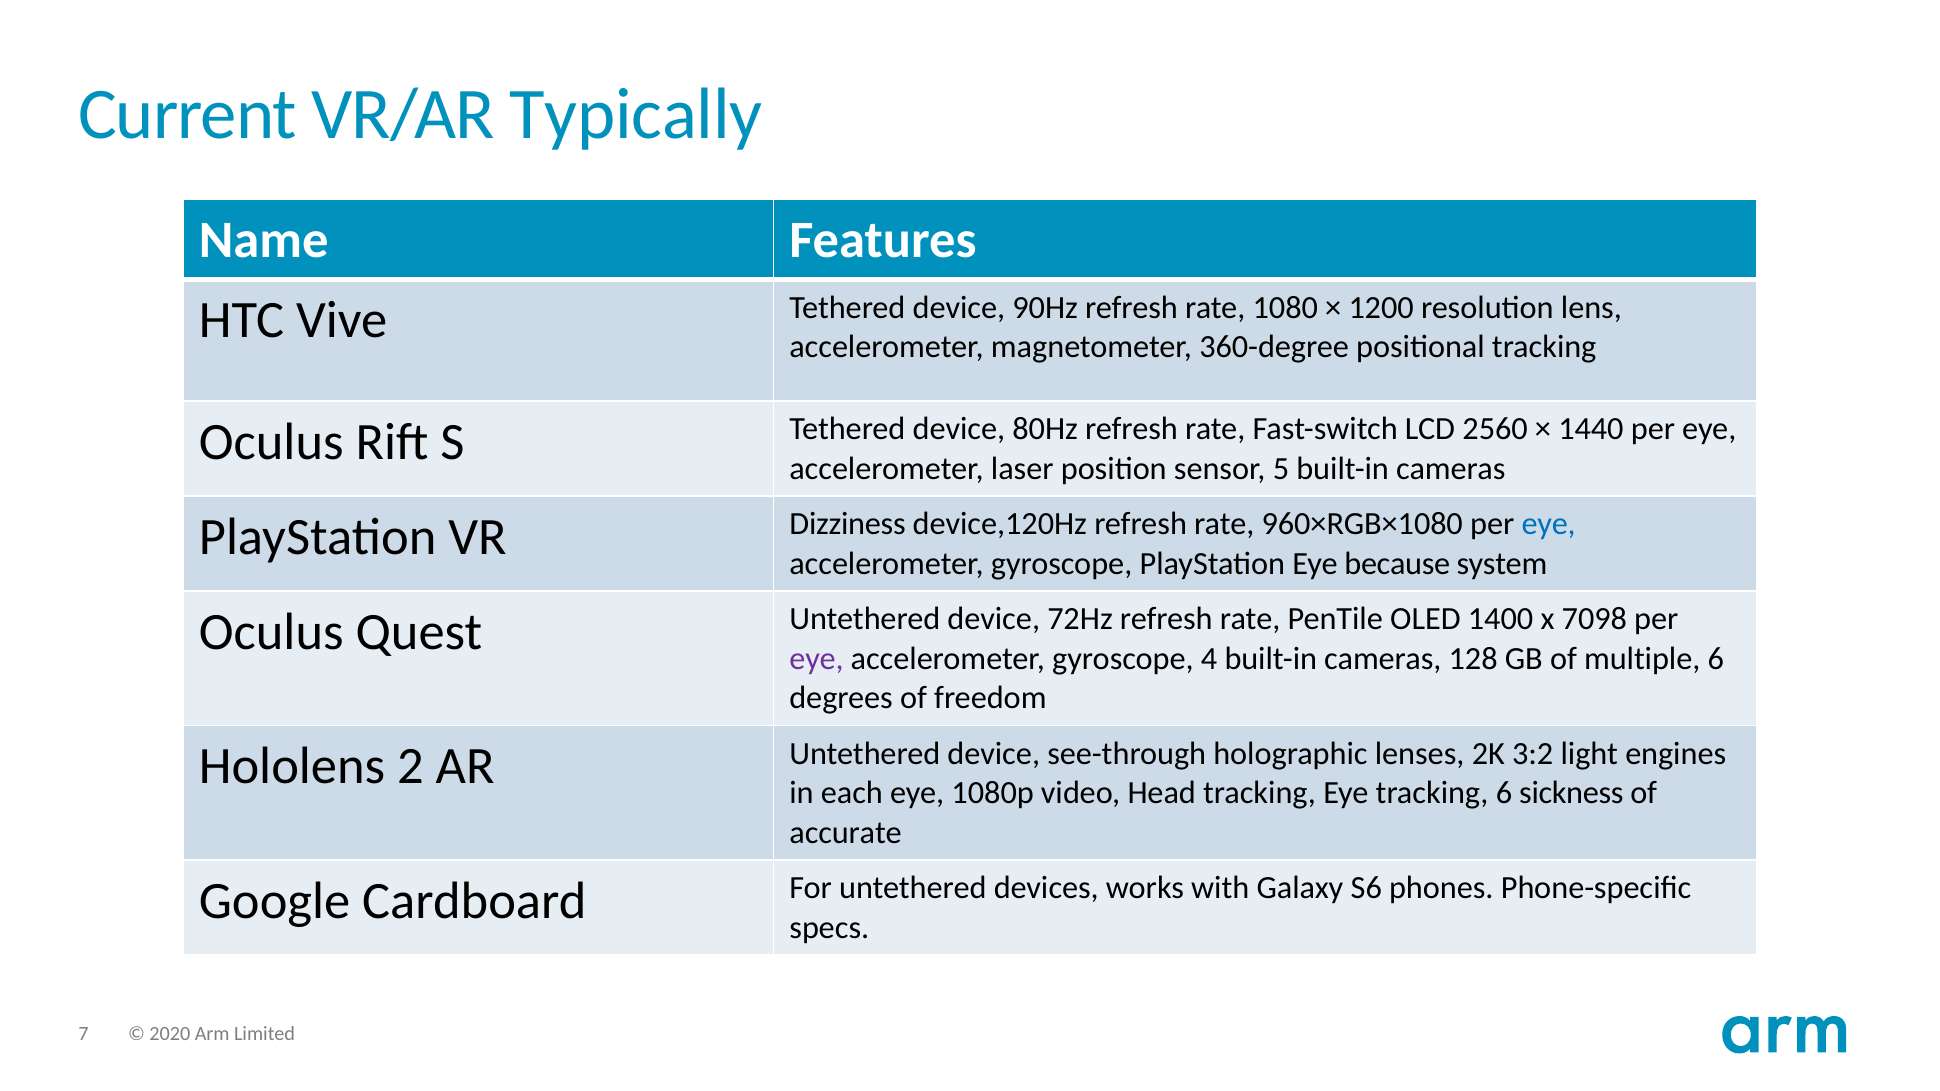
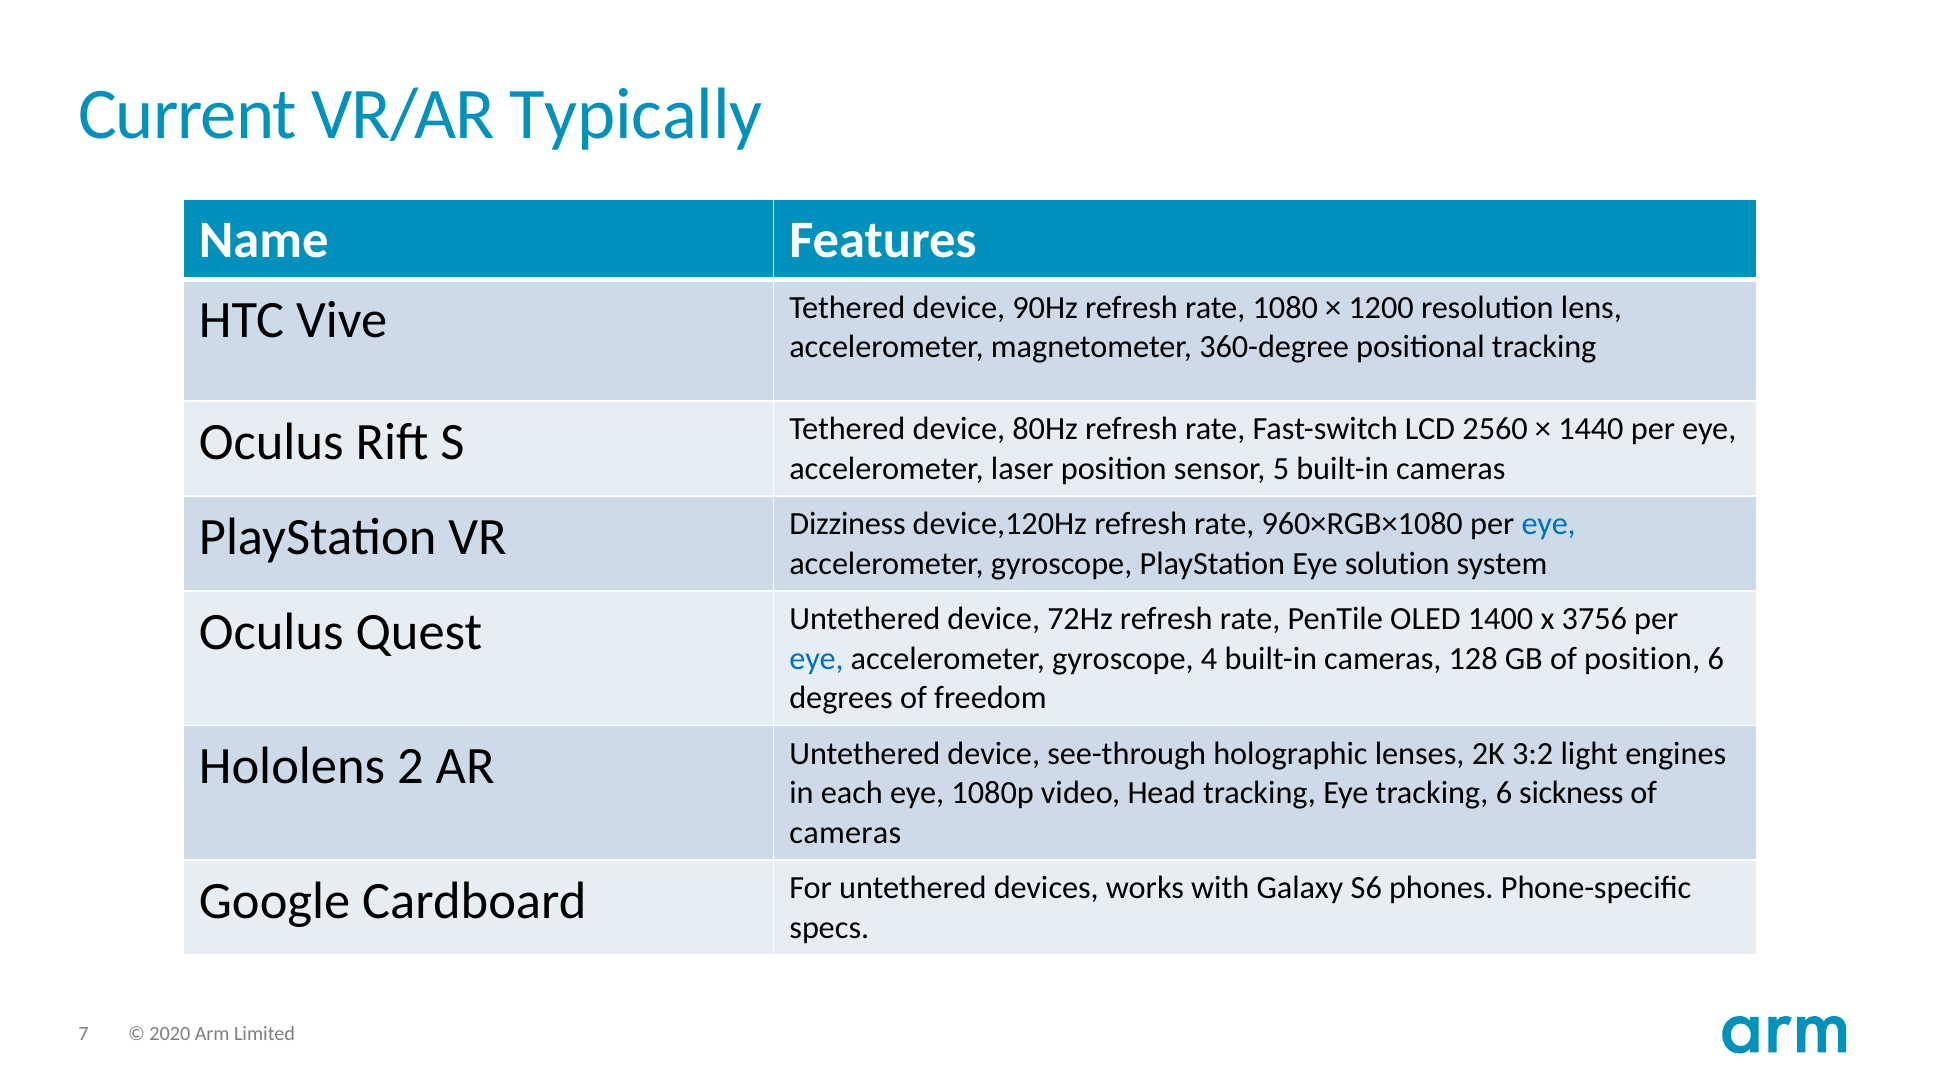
because: because -> solution
7098: 7098 -> 3756
eye at (817, 659) colour: purple -> blue
of multiple: multiple -> position
accurate at (846, 833): accurate -> cameras
